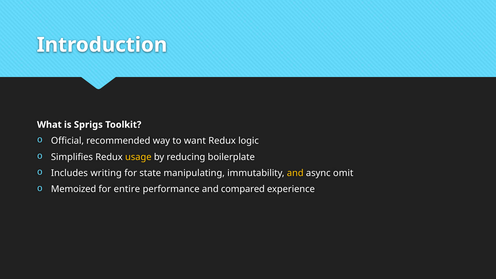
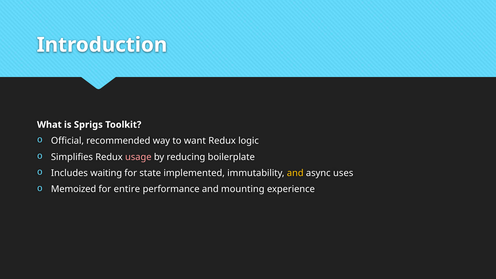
usage colour: yellow -> pink
writing: writing -> waiting
manipulating: manipulating -> implemented
omit: omit -> uses
compared: compared -> mounting
